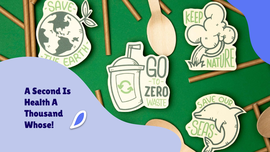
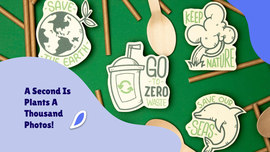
Health: Health -> Plants
Whose: Whose -> Photos
